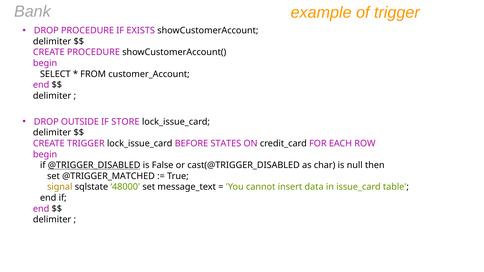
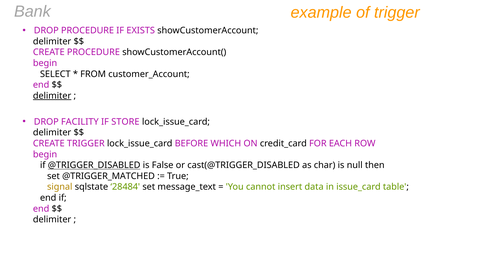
delimiter at (52, 96) underline: none -> present
OUTSIDE: OUTSIDE -> FACILITY
STATES: STATES -> WHICH
48000: 48000 -> 28484
